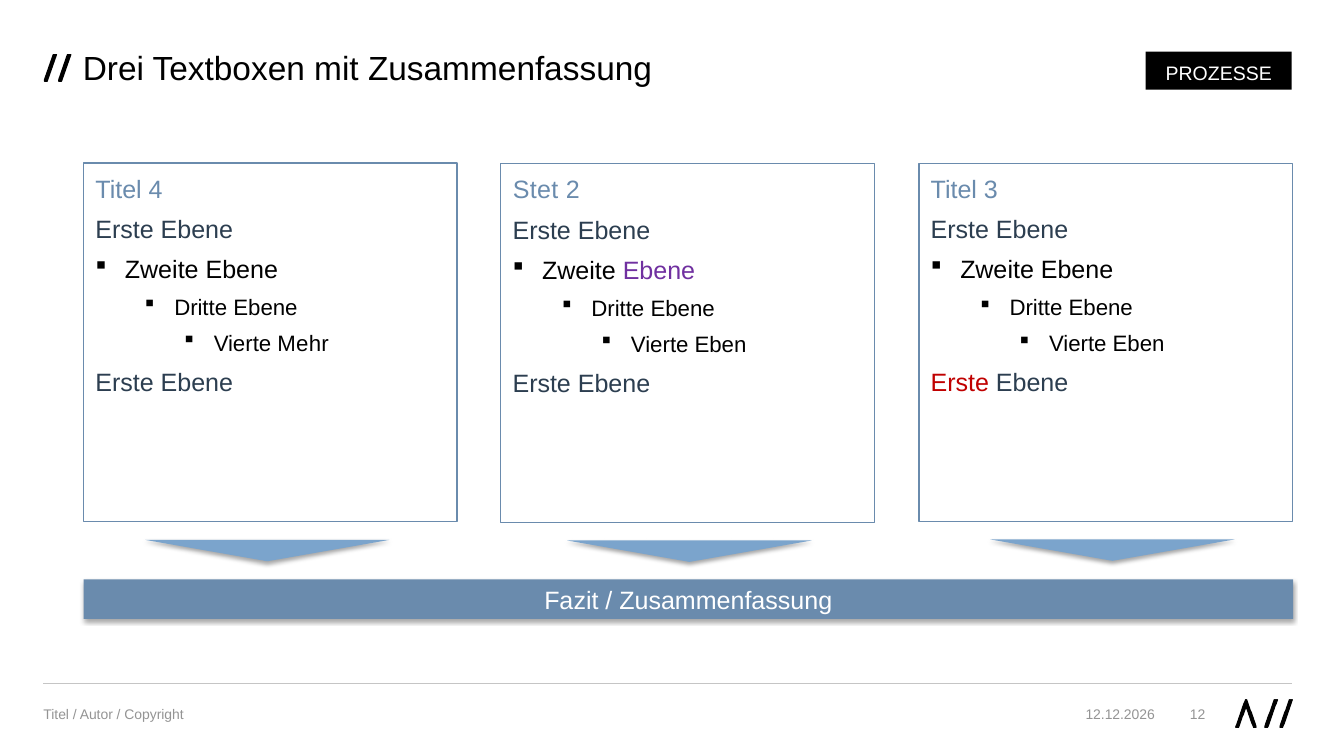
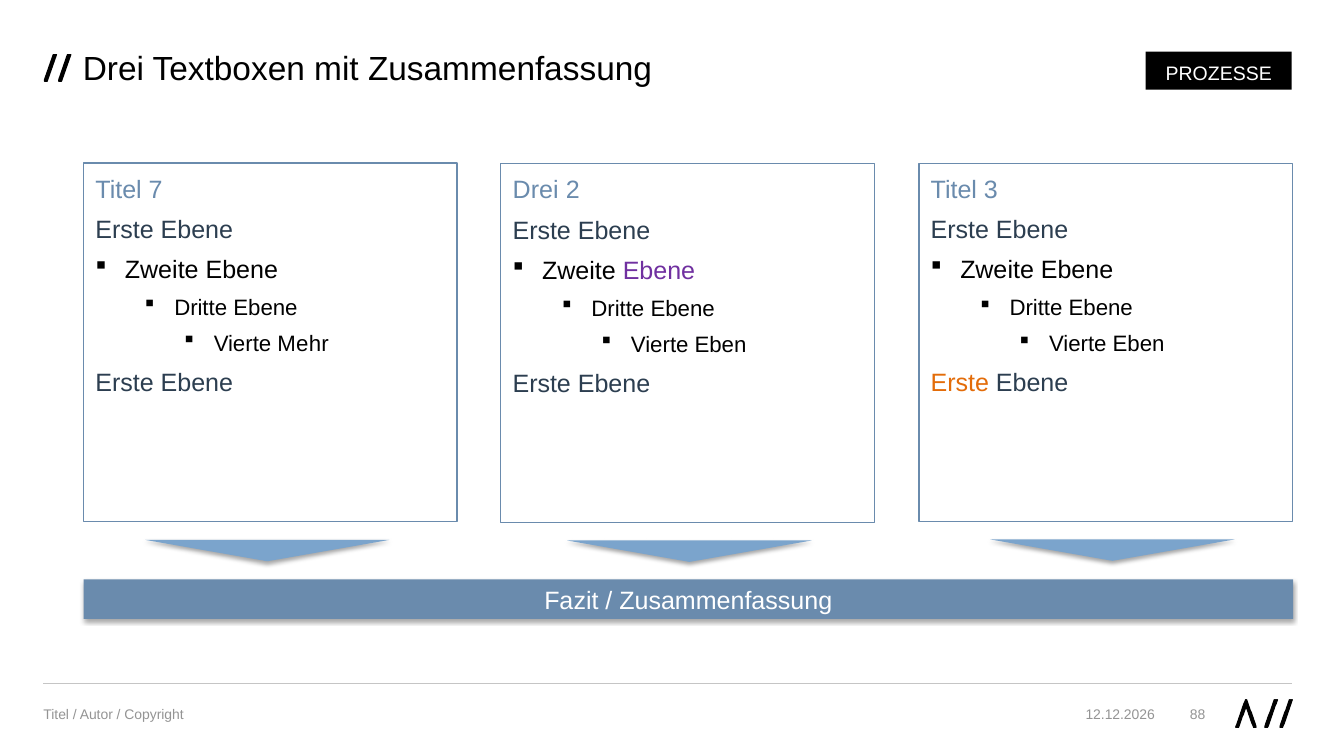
4: 4 -> 7
Stet at (536, 190): Stet -> Drei
Erste at (960, 383) colour: red -> orange
12: 12 -> 88
